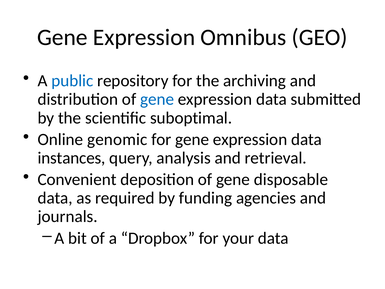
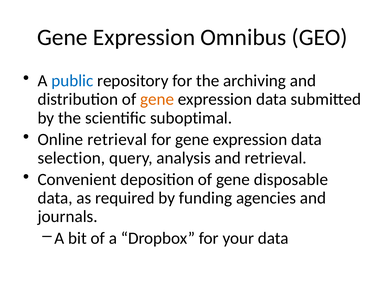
gene at (157, 99) colour: blue -> orange
Online genomic: genomic -> retrieval
instances: instances -> selection
